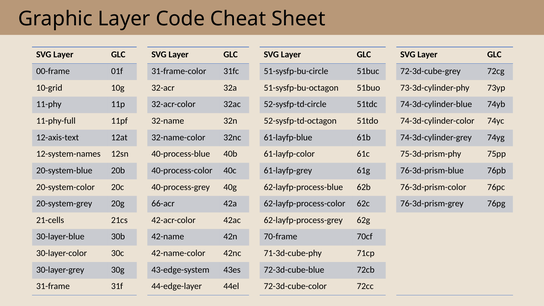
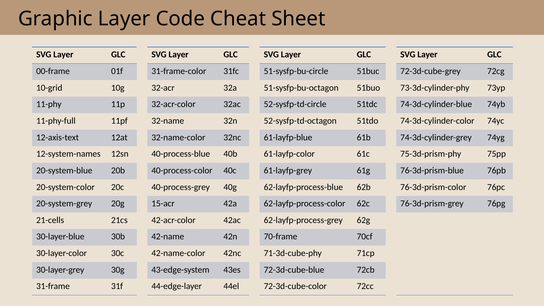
66-acr: 66-acr -> 15-acr
